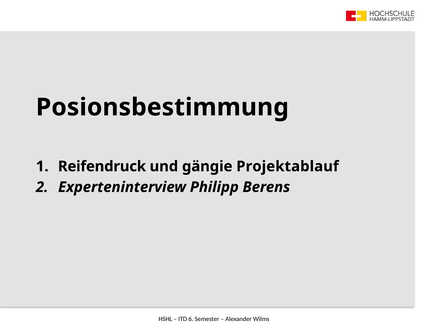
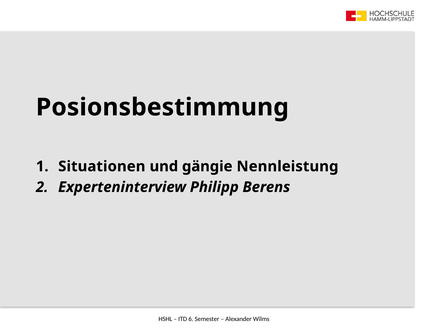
Reifendruck: Reifendruck -> Situationen
Projektablauf: Projektablauf -> Nennleistung
